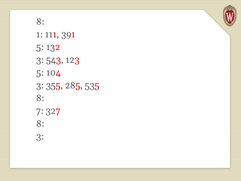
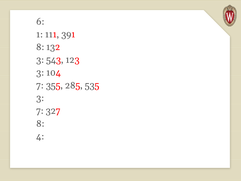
8 at (40, 22): 8 -> 6
5 at (40, 47): 5 -> 8
5 at (40, 73): 5 -> 3
3 at (40, 85): 3 -> 7
8 at (40, 98): 8 -> 3
3 at (40, 136): 3 -> 4
